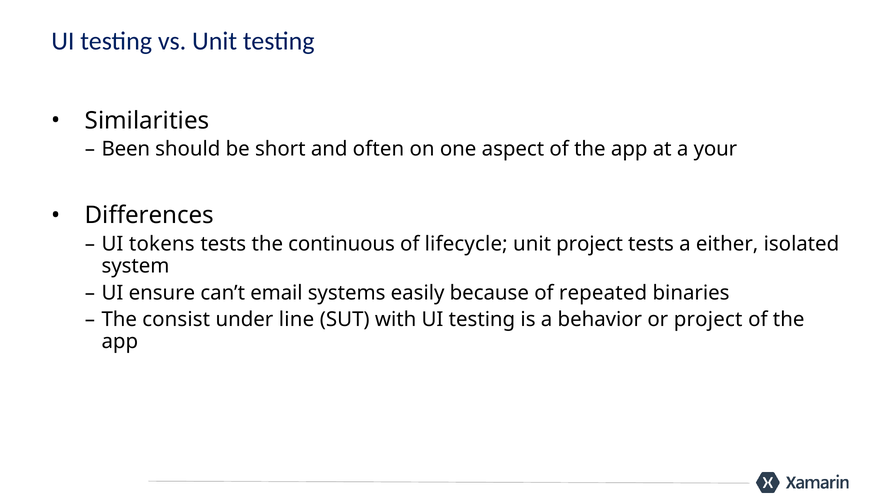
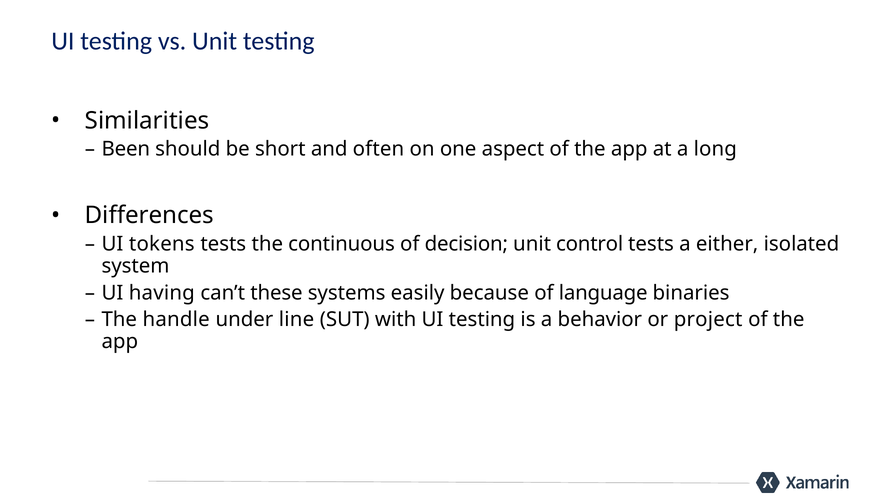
your: your -> long
lifecycle: lifecycle -> decision
unit project: project -> control
ensure: ensure -> having
email: email -> these
repeated: repeated -> language
consist: consist -> handle
